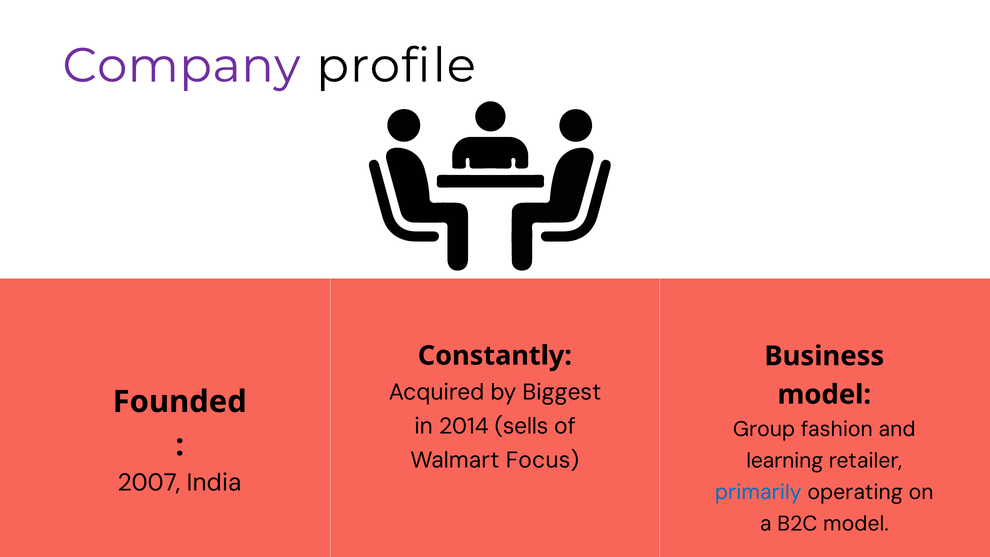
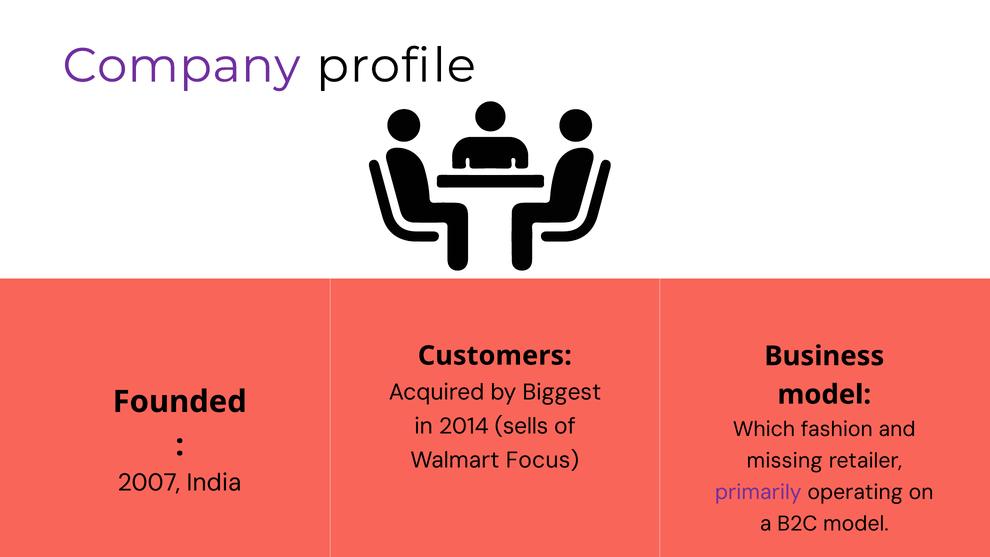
Constantly: Constantly -> Customers
Group: Group -> Which
learning: learning -> missing
primarily colour: blue -> purple
